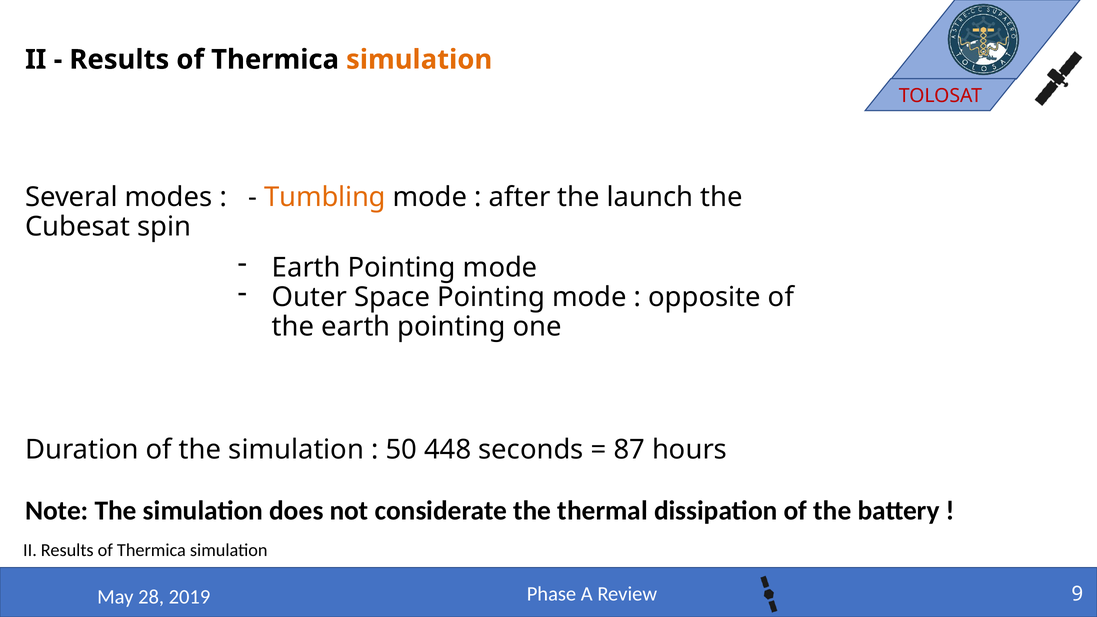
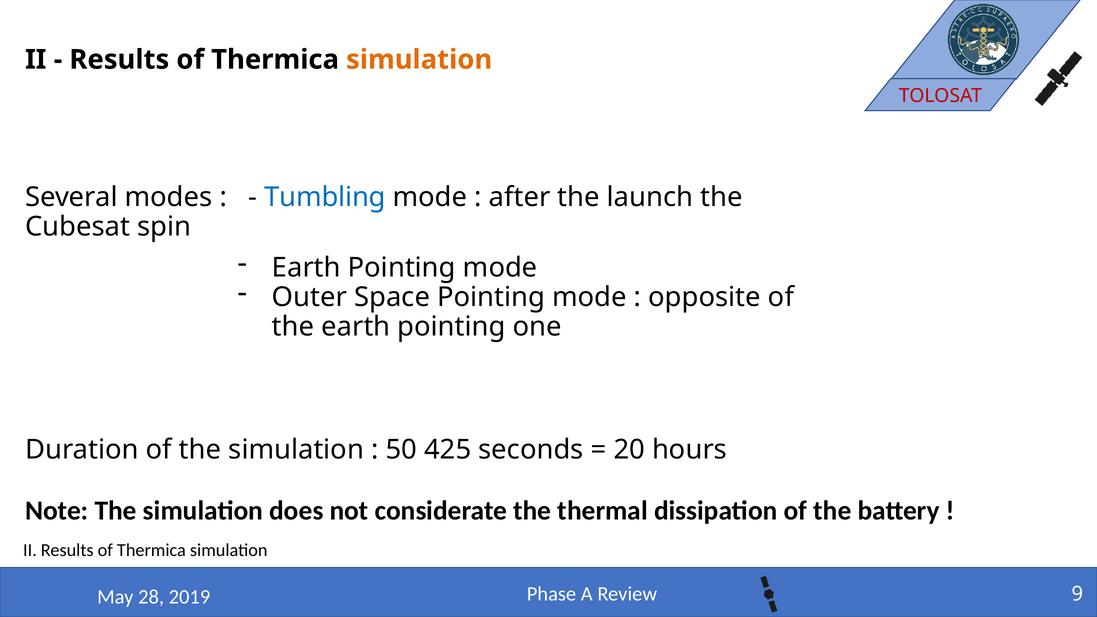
Tumbling colour: orange -> blue
448: 448 -> 425
87: 87 -> 20
